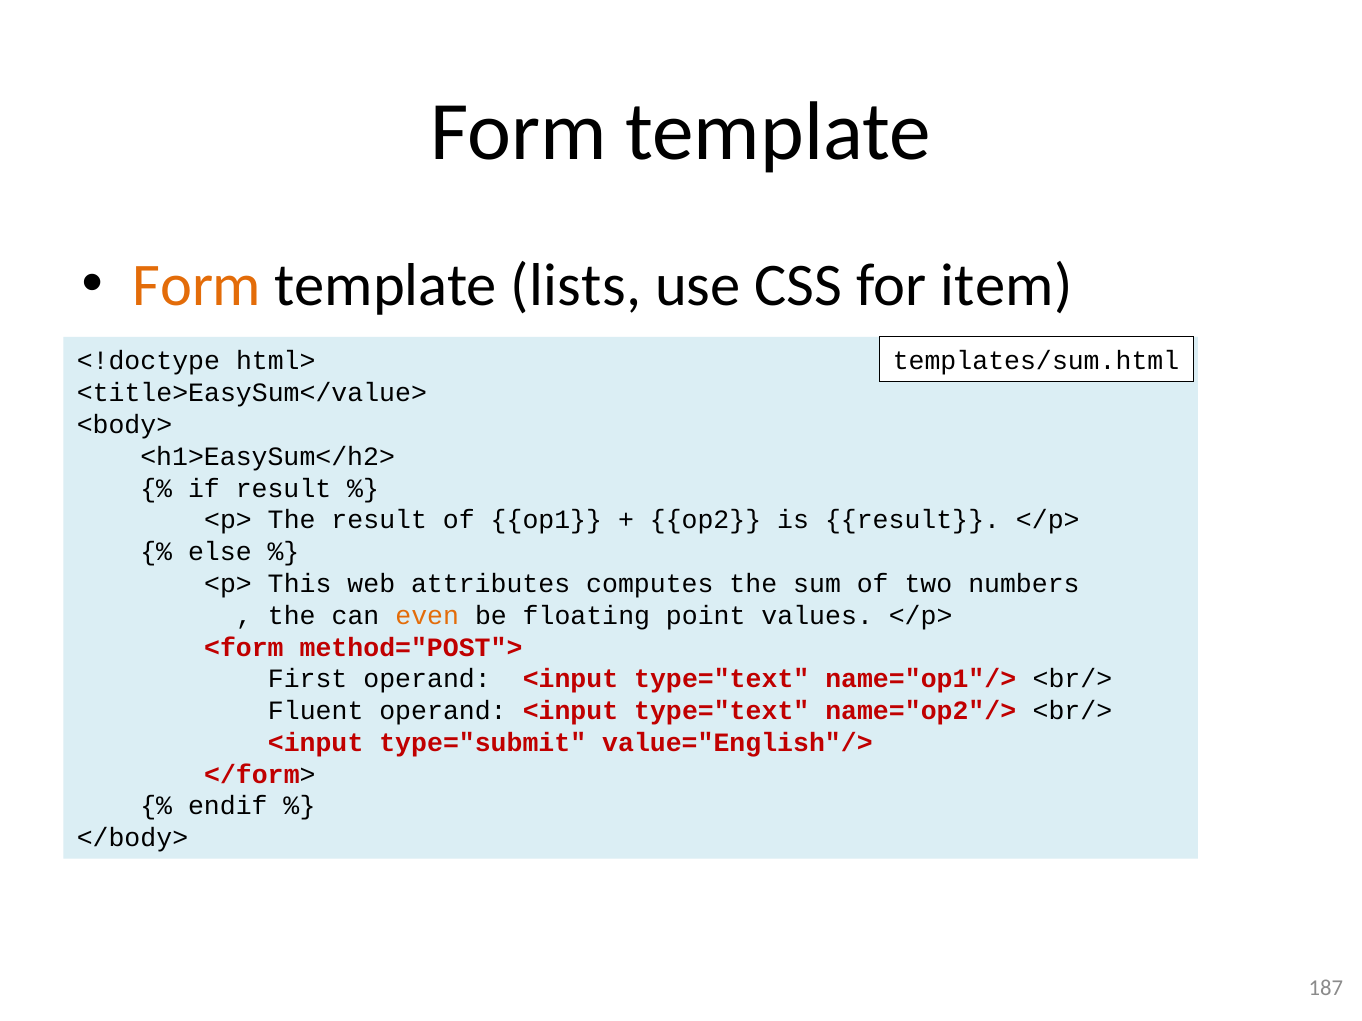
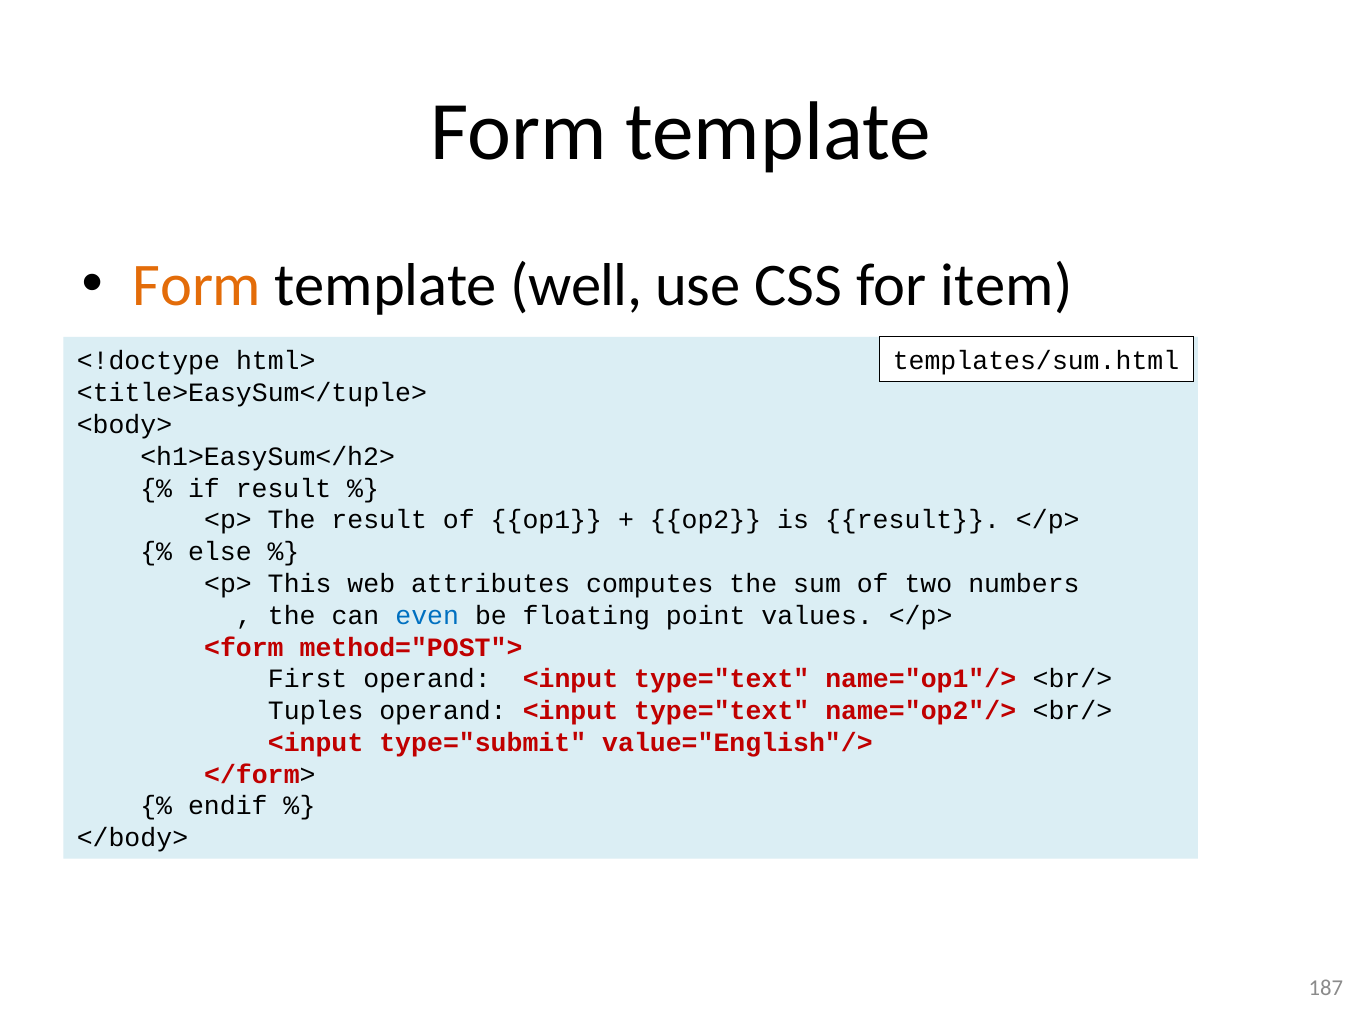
lists: lists -> well
<title>EasySum</value>: <title>EasySum</value> -> <title>EasySum</tuple>
even colour: orange -> blue
Fluent: Fluent -> Tuples
